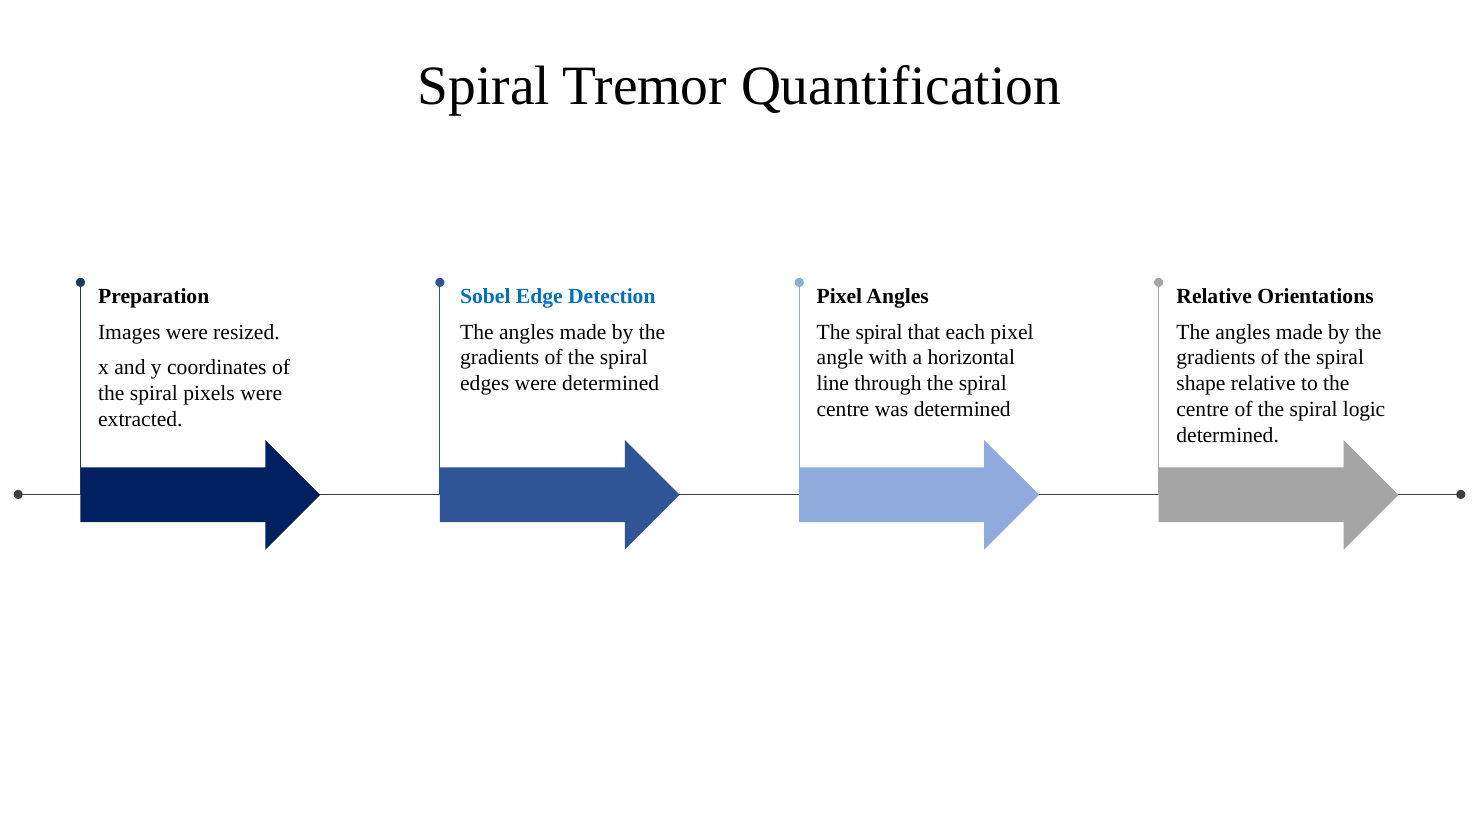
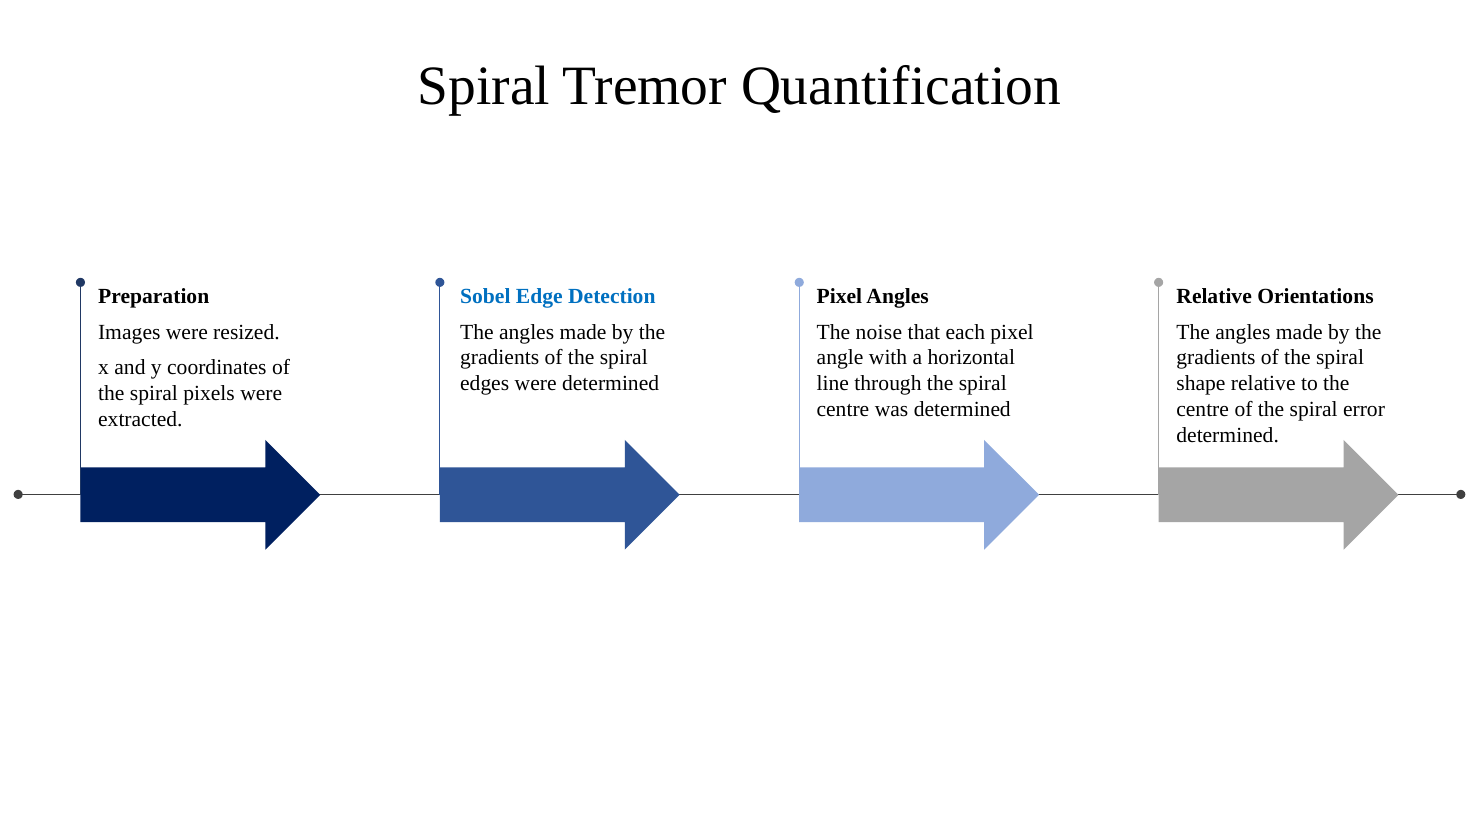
spiral at (879, 332): spiral -> noise
logic: logic -> error
